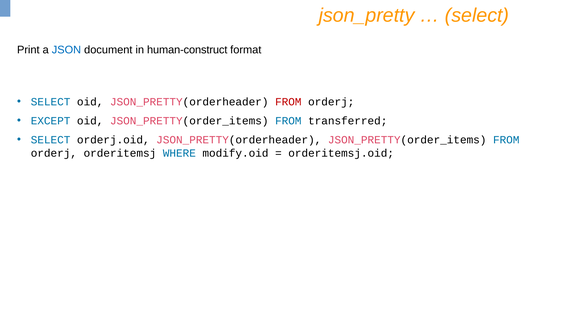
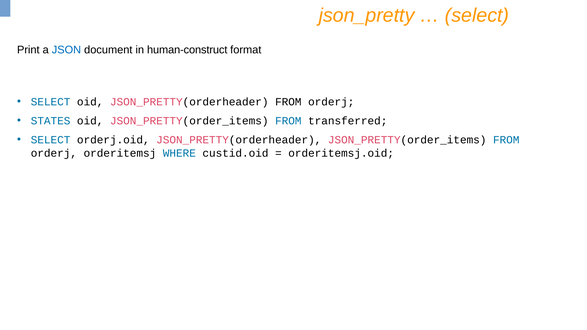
FROM at (288, 102) colour: red -> black
EXCEPT: EXCEPT -> STATES
modify.oid: modify.oid -> custid.oid
